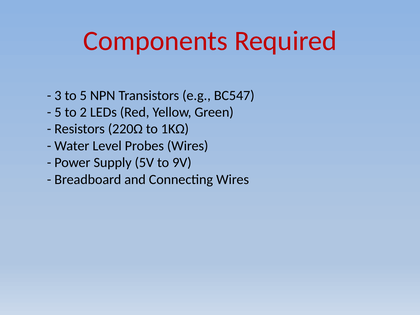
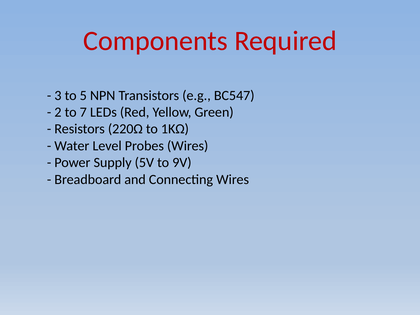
5 at (58, 112): 5 -> 2
2: 2 -> 7
